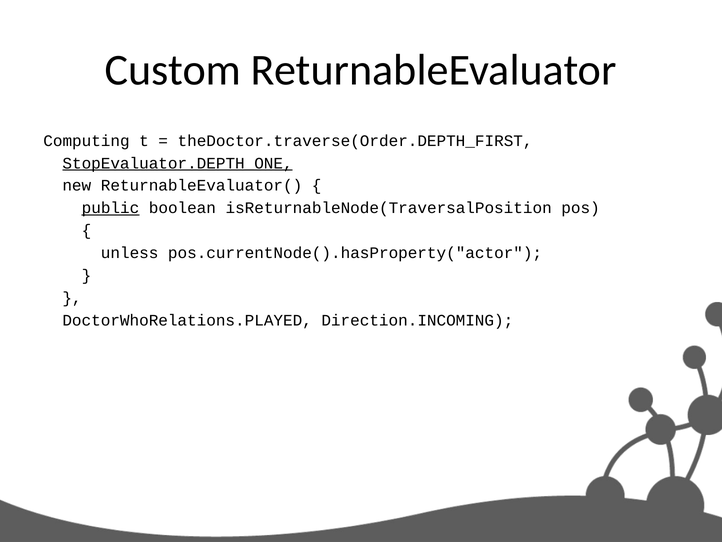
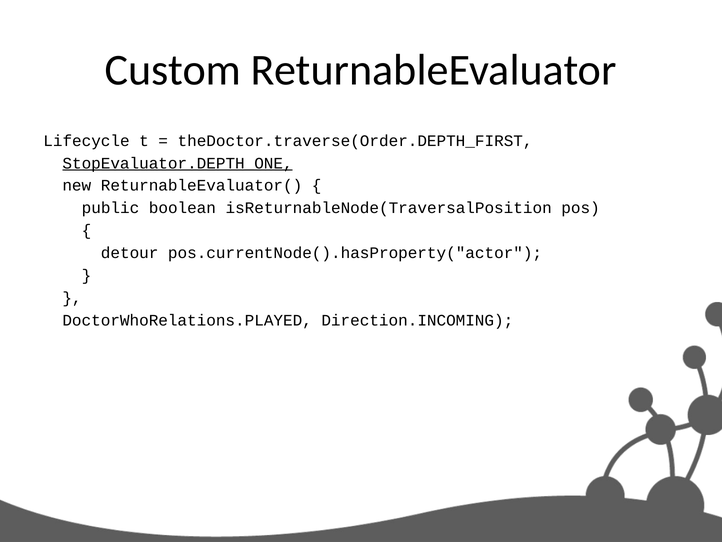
Computing: Computing -> Lifecycle
public underline: present -> none
unless: unless -> detour
